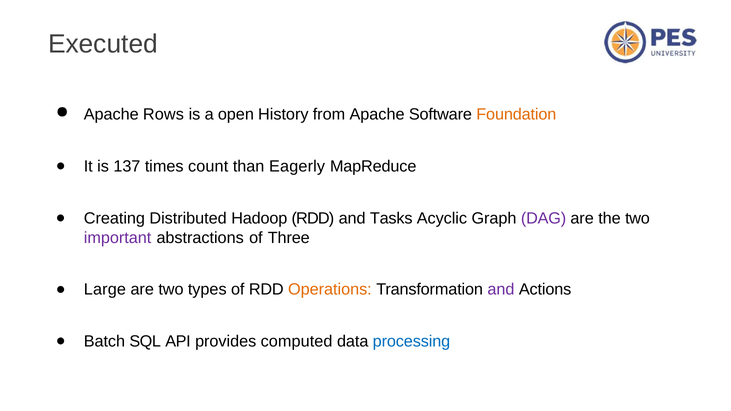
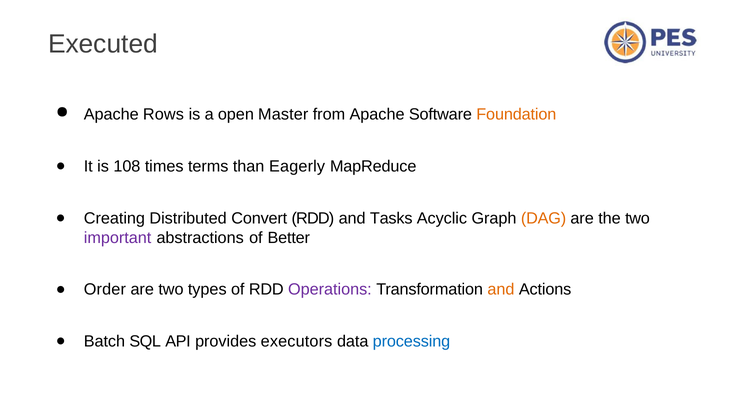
History: History -> Master
137: 137 -> 108
count: count -> terms
Hadoop: Hadoop -> Convert
DAG colour: purple -> orange
Three: Three -> Better
Large: Large -> Order
Operations colour: orange -> purple
and at (501, 290) colour: purple -> orange
computed: computed -> executors
